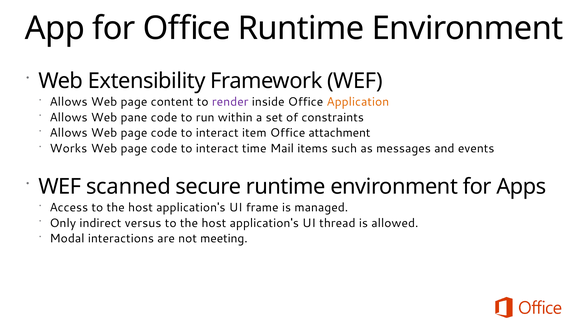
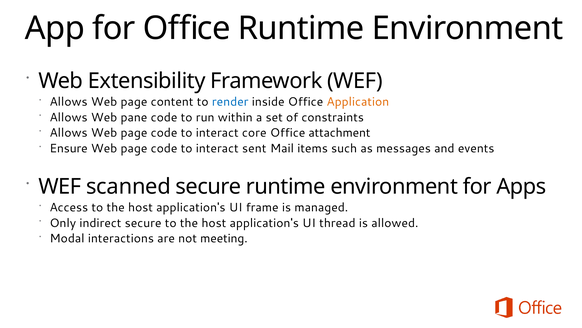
render colour: purple -> blue
item: item -> core
Works: Works -> Ensure
time: time -> sent
indirect versus: versus -> secure
